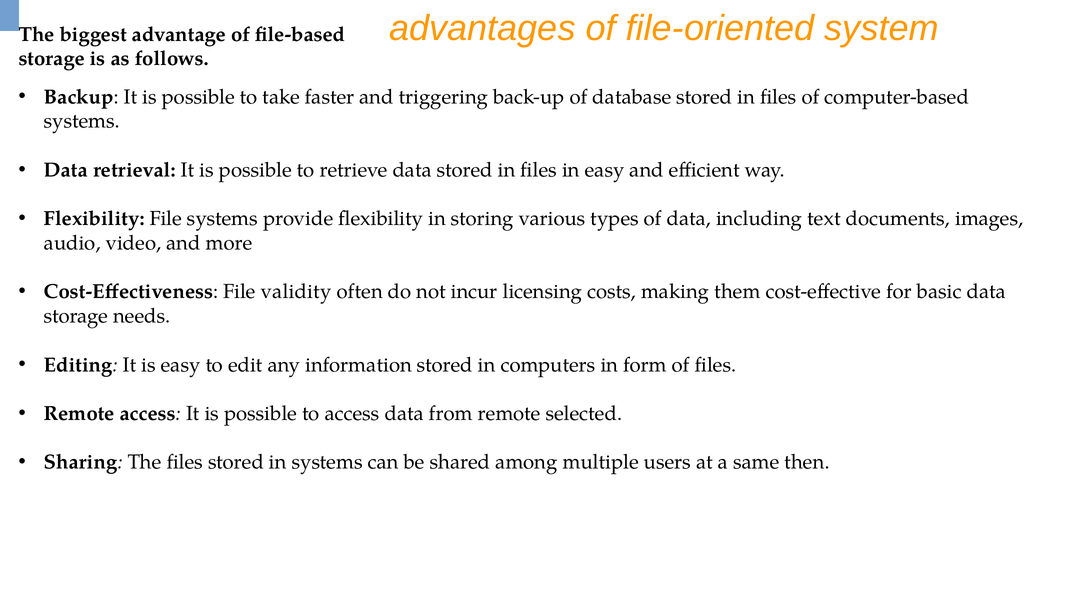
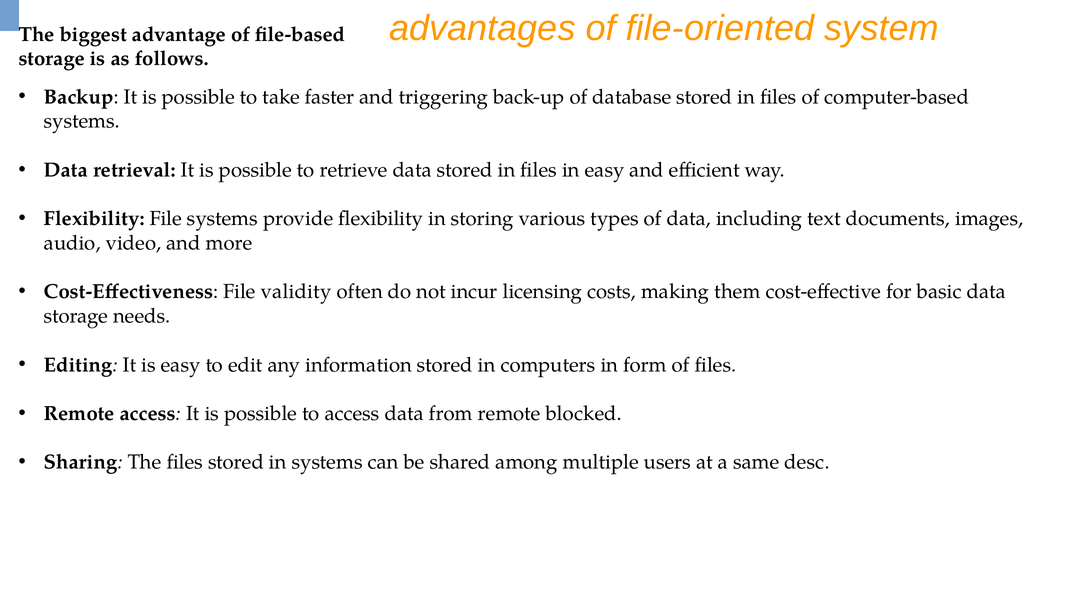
selected: selected -> blocked
then: then -> desc
